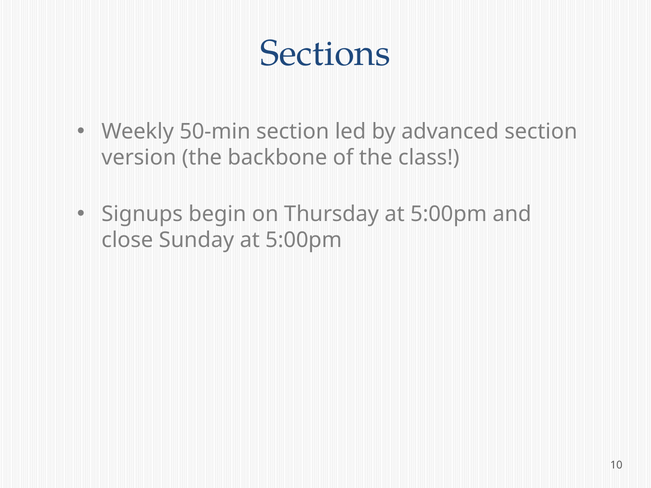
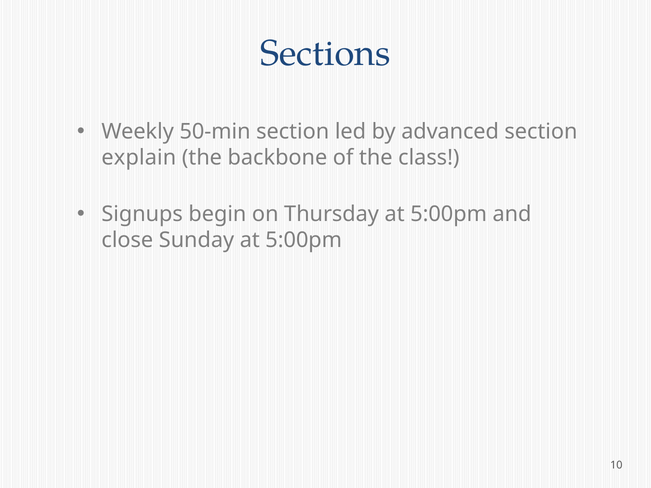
version: version -> explain
